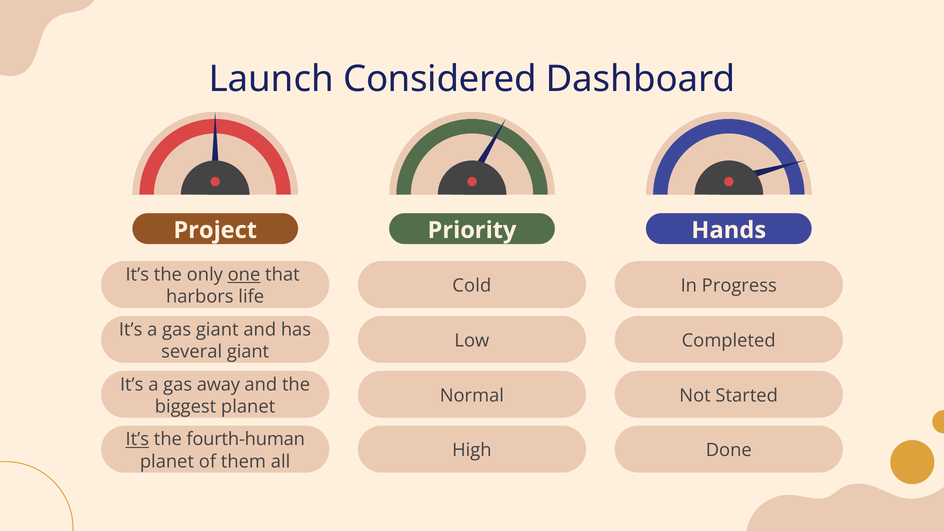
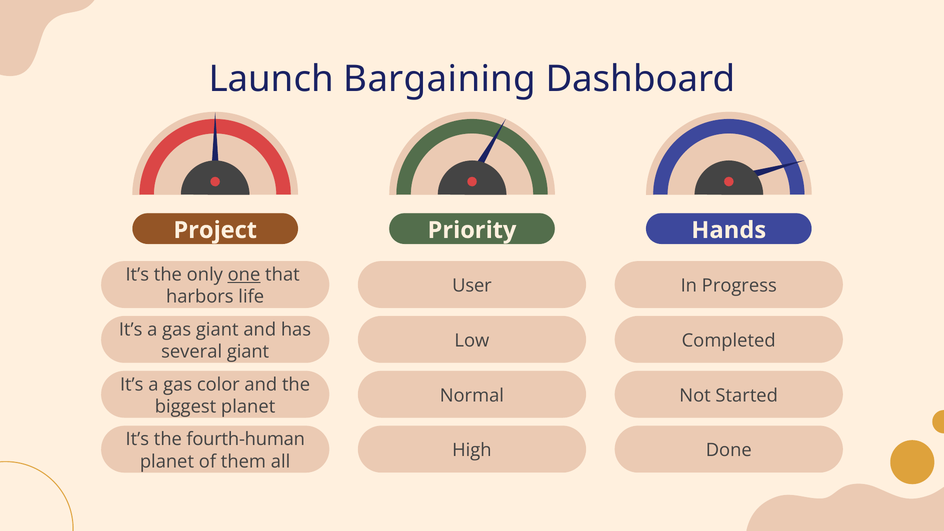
Considered: Considered -> Bargaining
Cold: Cold -> User
away: away -> color
It’s at (137, 439) underline: present -> none
